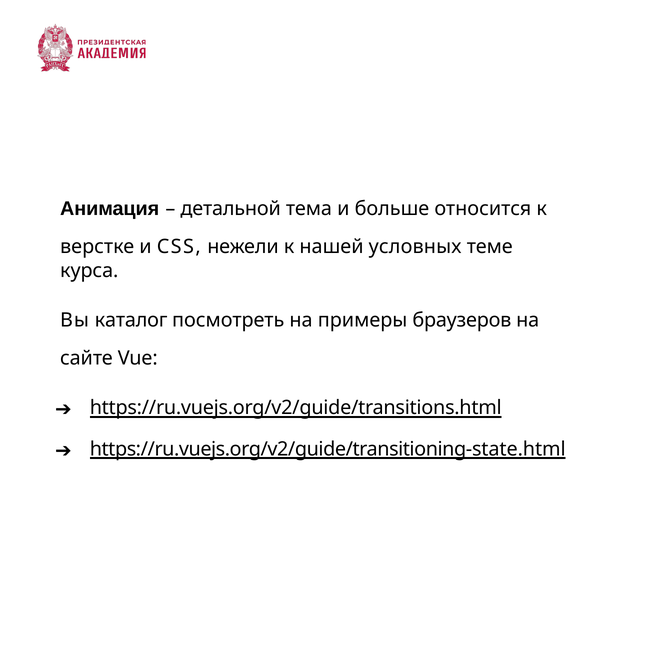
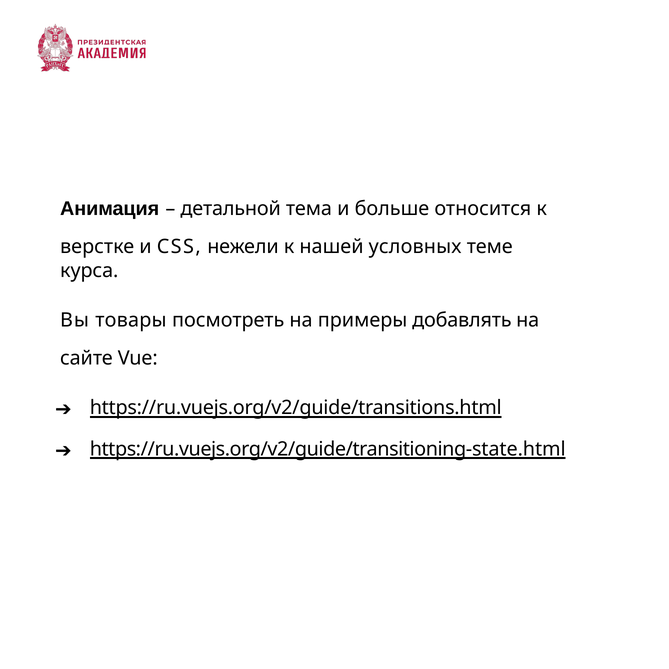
каталог: каталог -> товары
браузеров: браузеров -> добавлять
